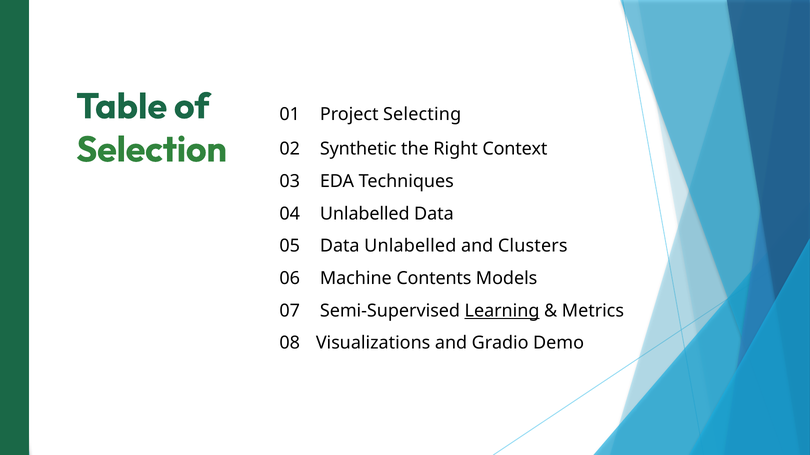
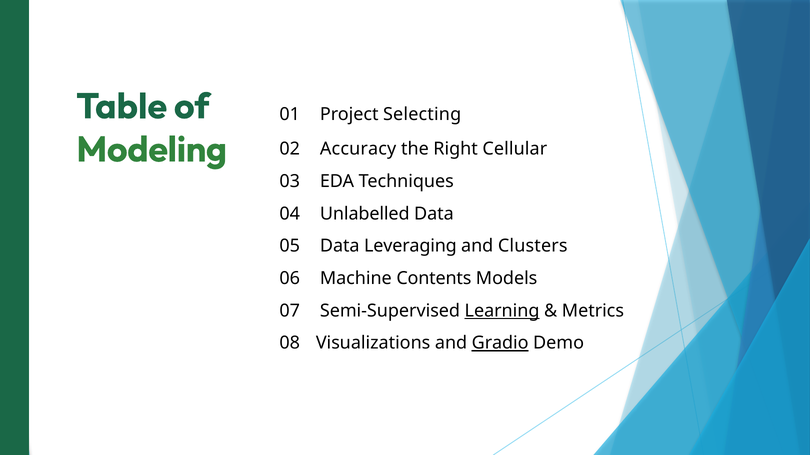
Selection: Selection -> Modeling
Synthetic: Synthetic -> Accuracy
Context: Context -> Cellular
Data Unlabelled: Unlabelled -> Leveraging
Gradio underline: none -> present
